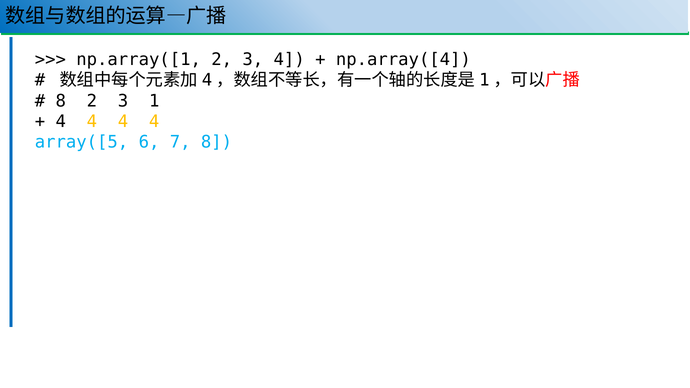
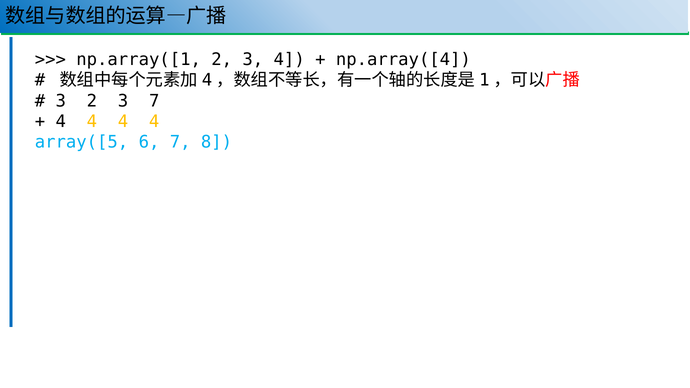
8 at (61, 101): 8 -> 3
3 1: 1 -> 7
